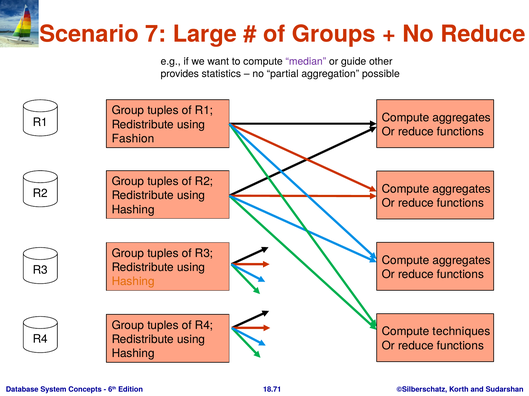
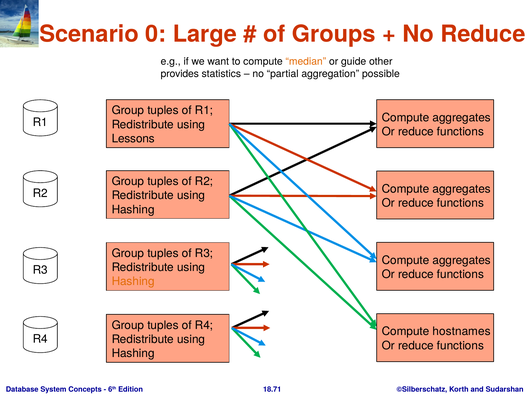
7: 7 -> 0
median colour: purple -> orange
Fashion: Fashion -> Lessons
techniques: techniques -> hostnames
